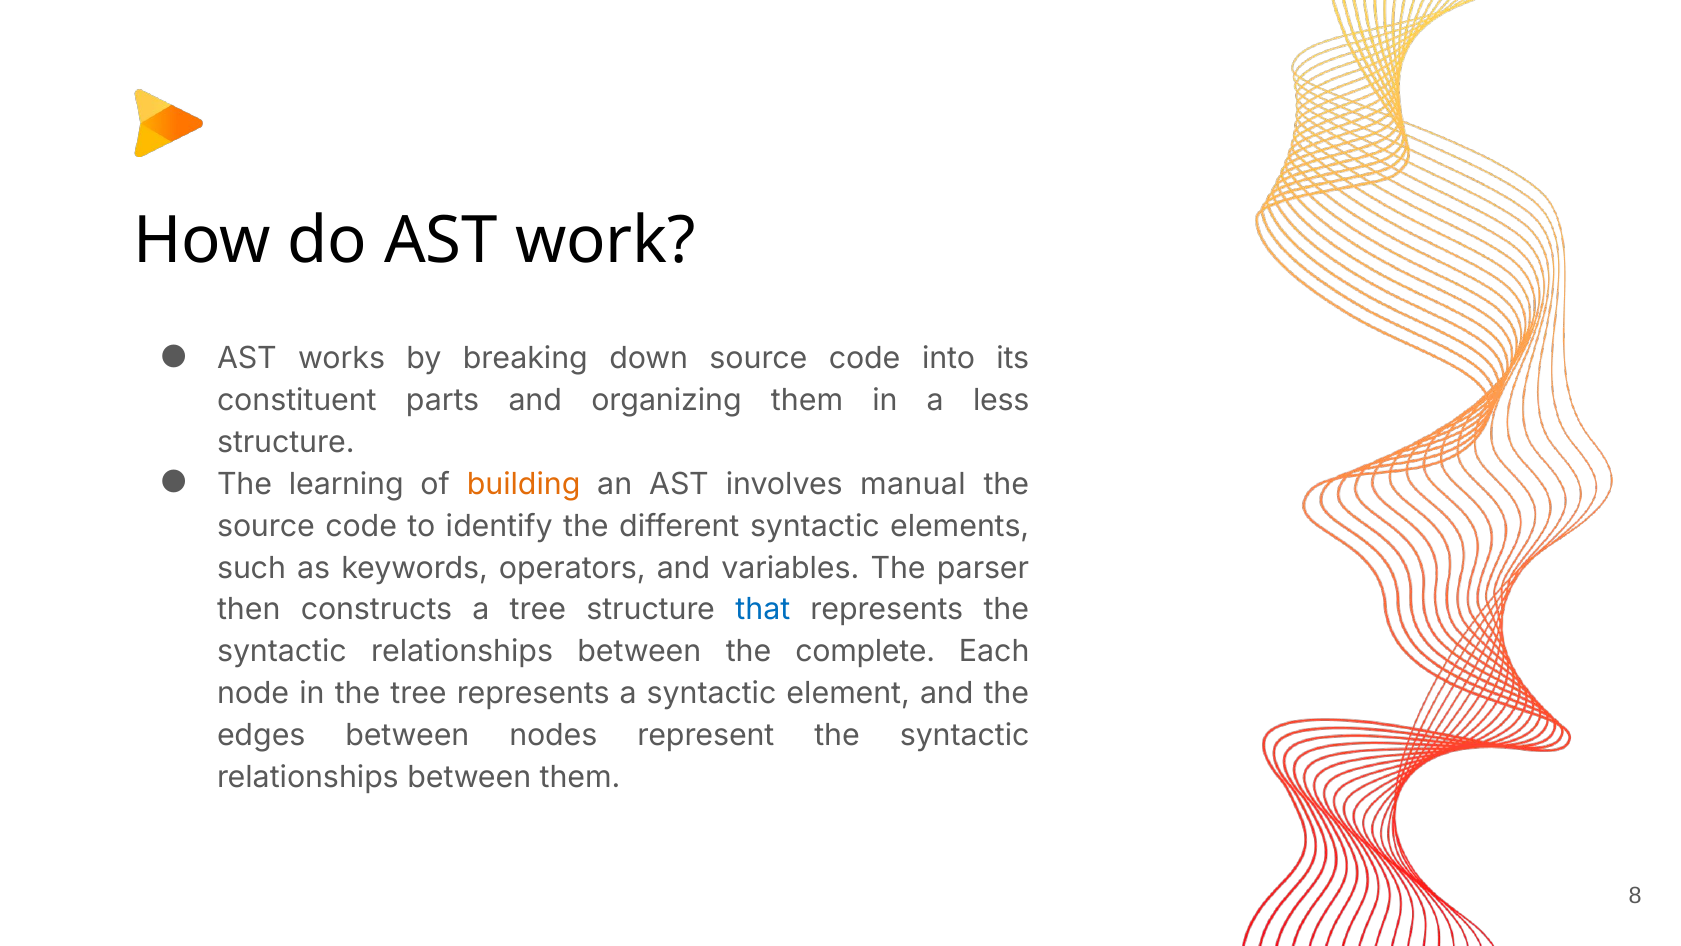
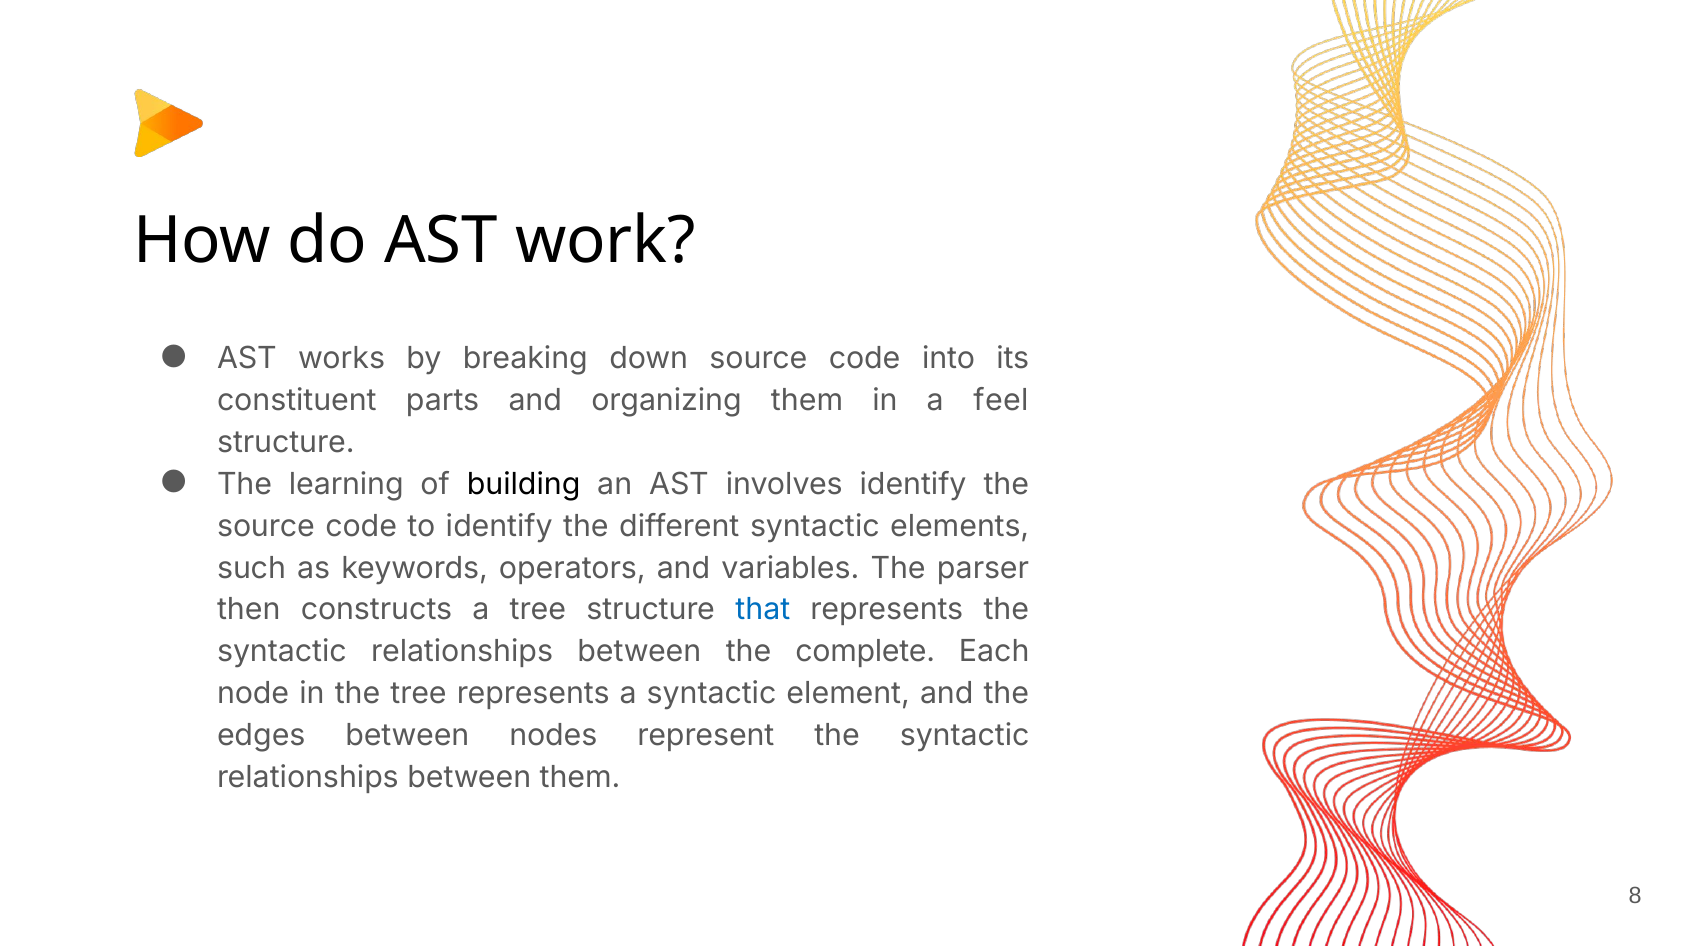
less: less -> feel
building colour: orange -> black
involves manual: manual -> identify
